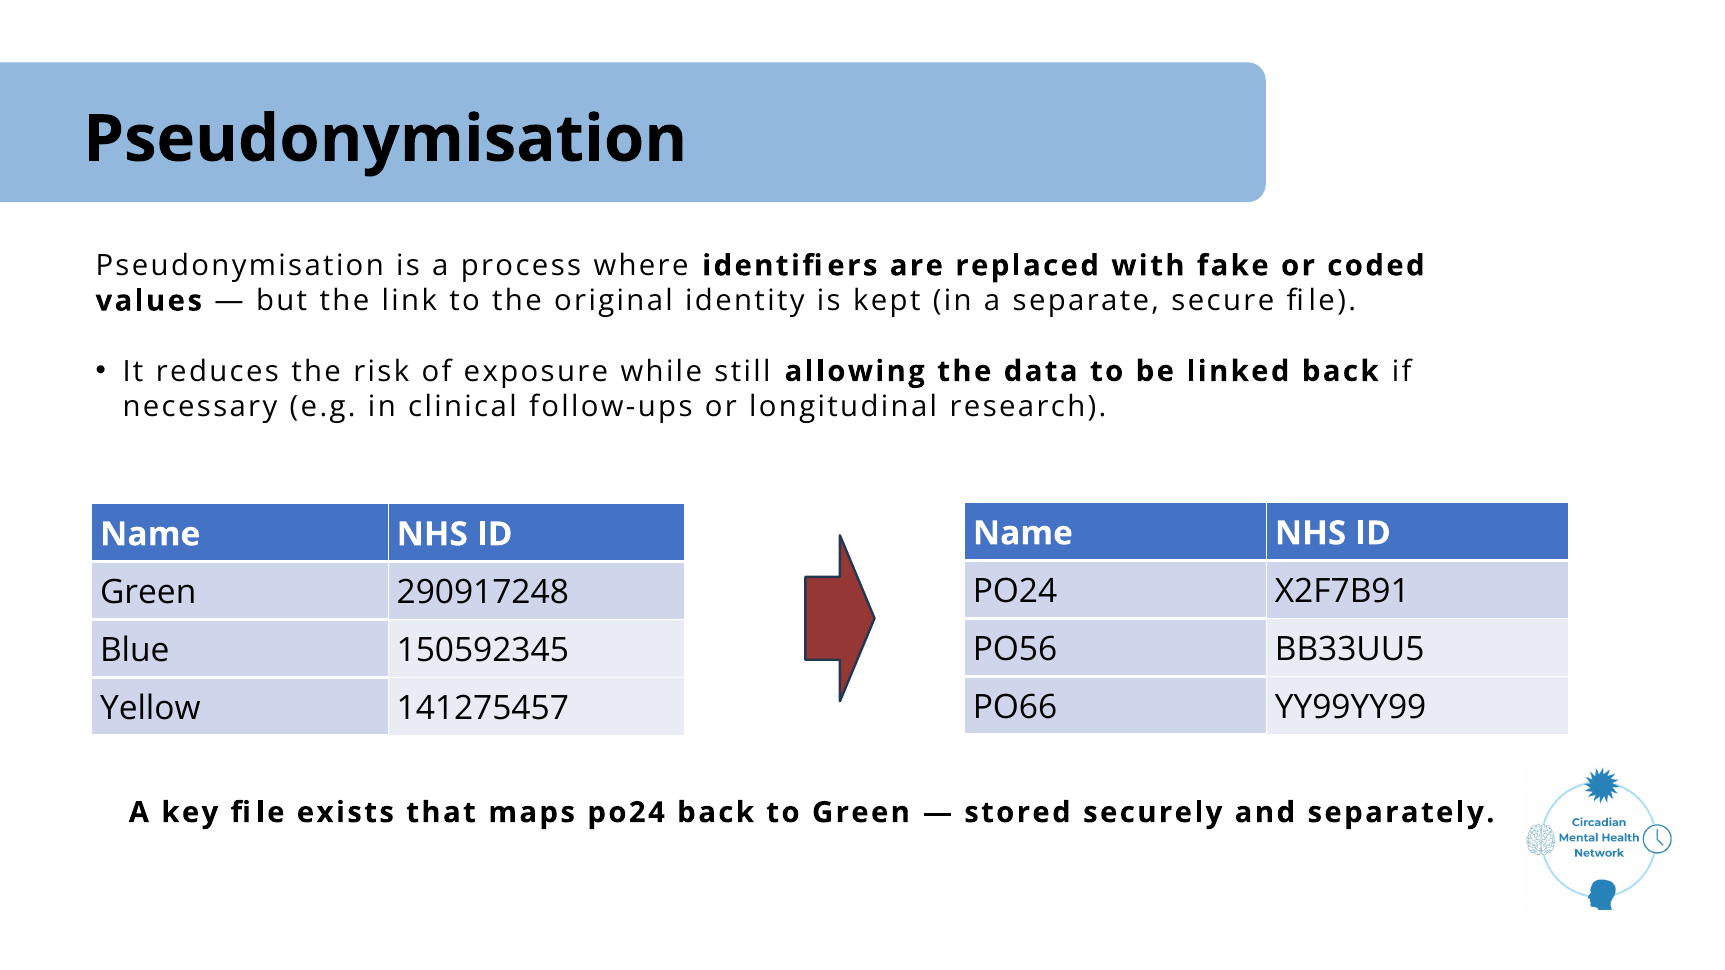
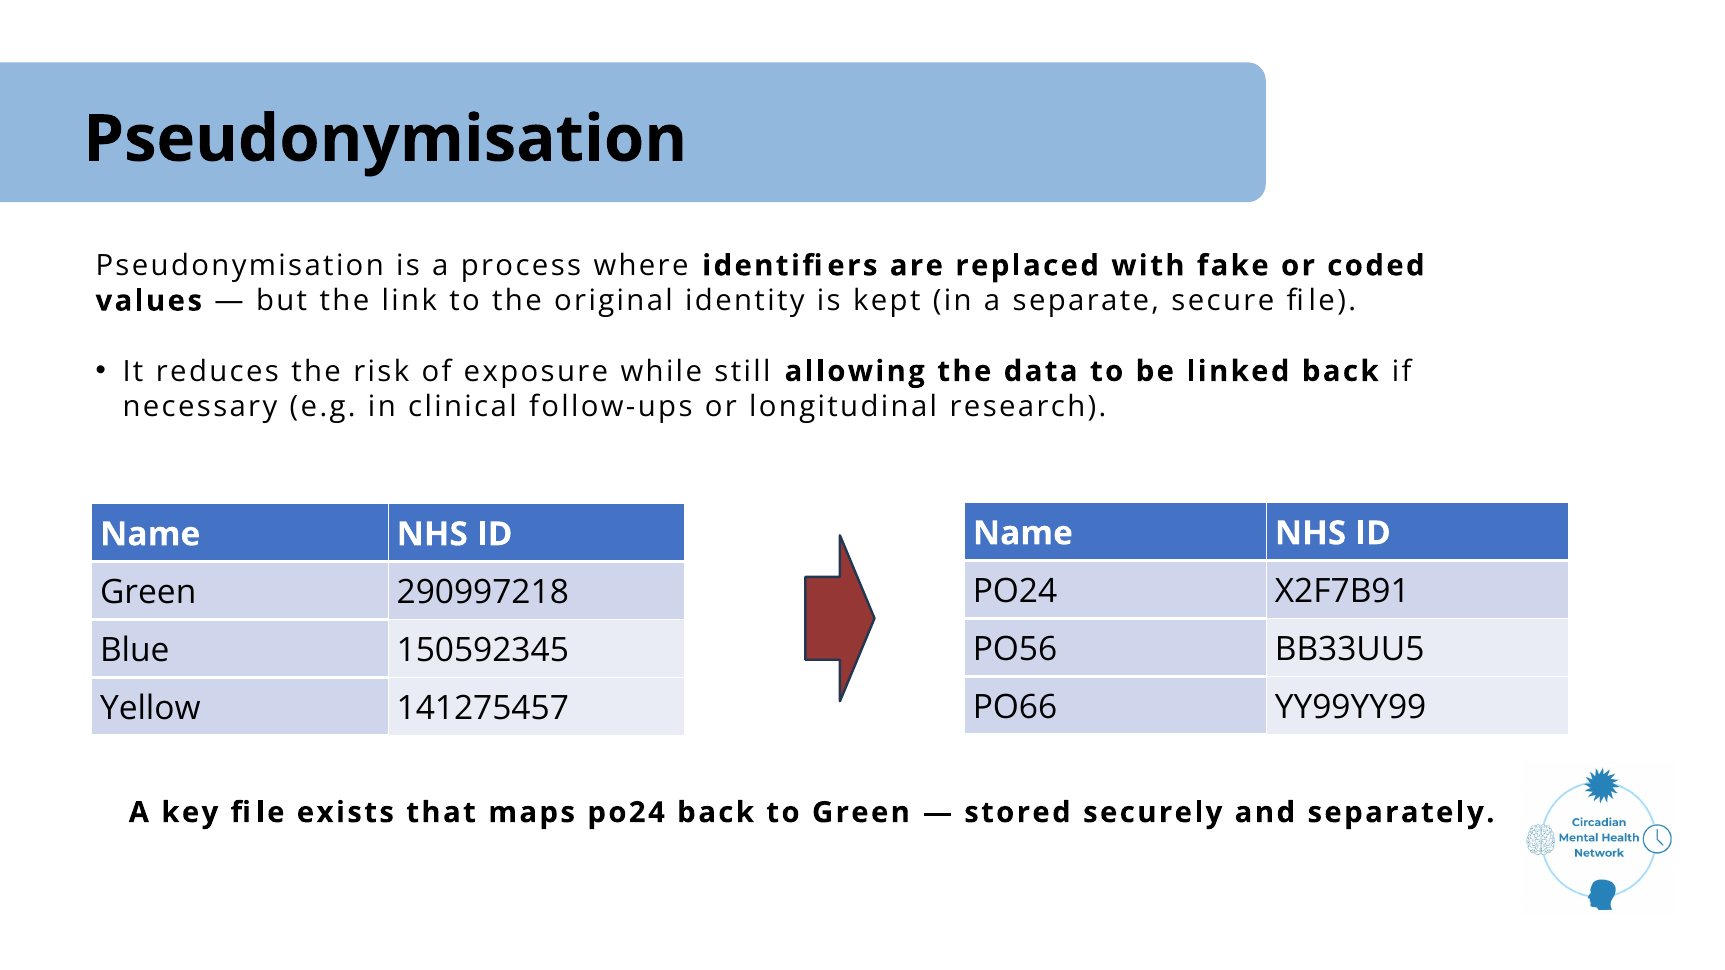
290917248: 290917248 -> 290997218
